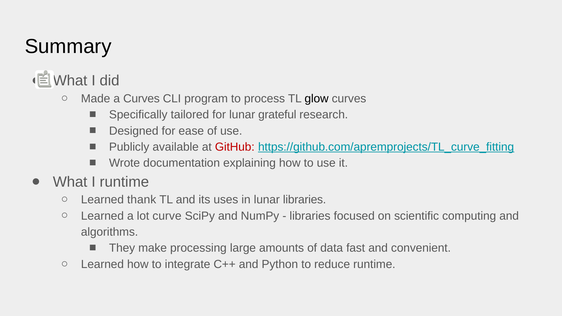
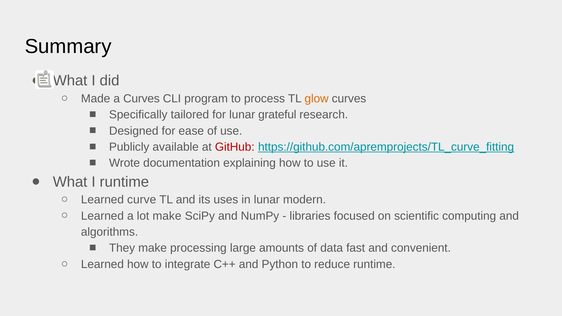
glow colour: black -> orange
thank: thank -> curve
lunar libraries: libraries -> modern
lot curve: curve -> make
